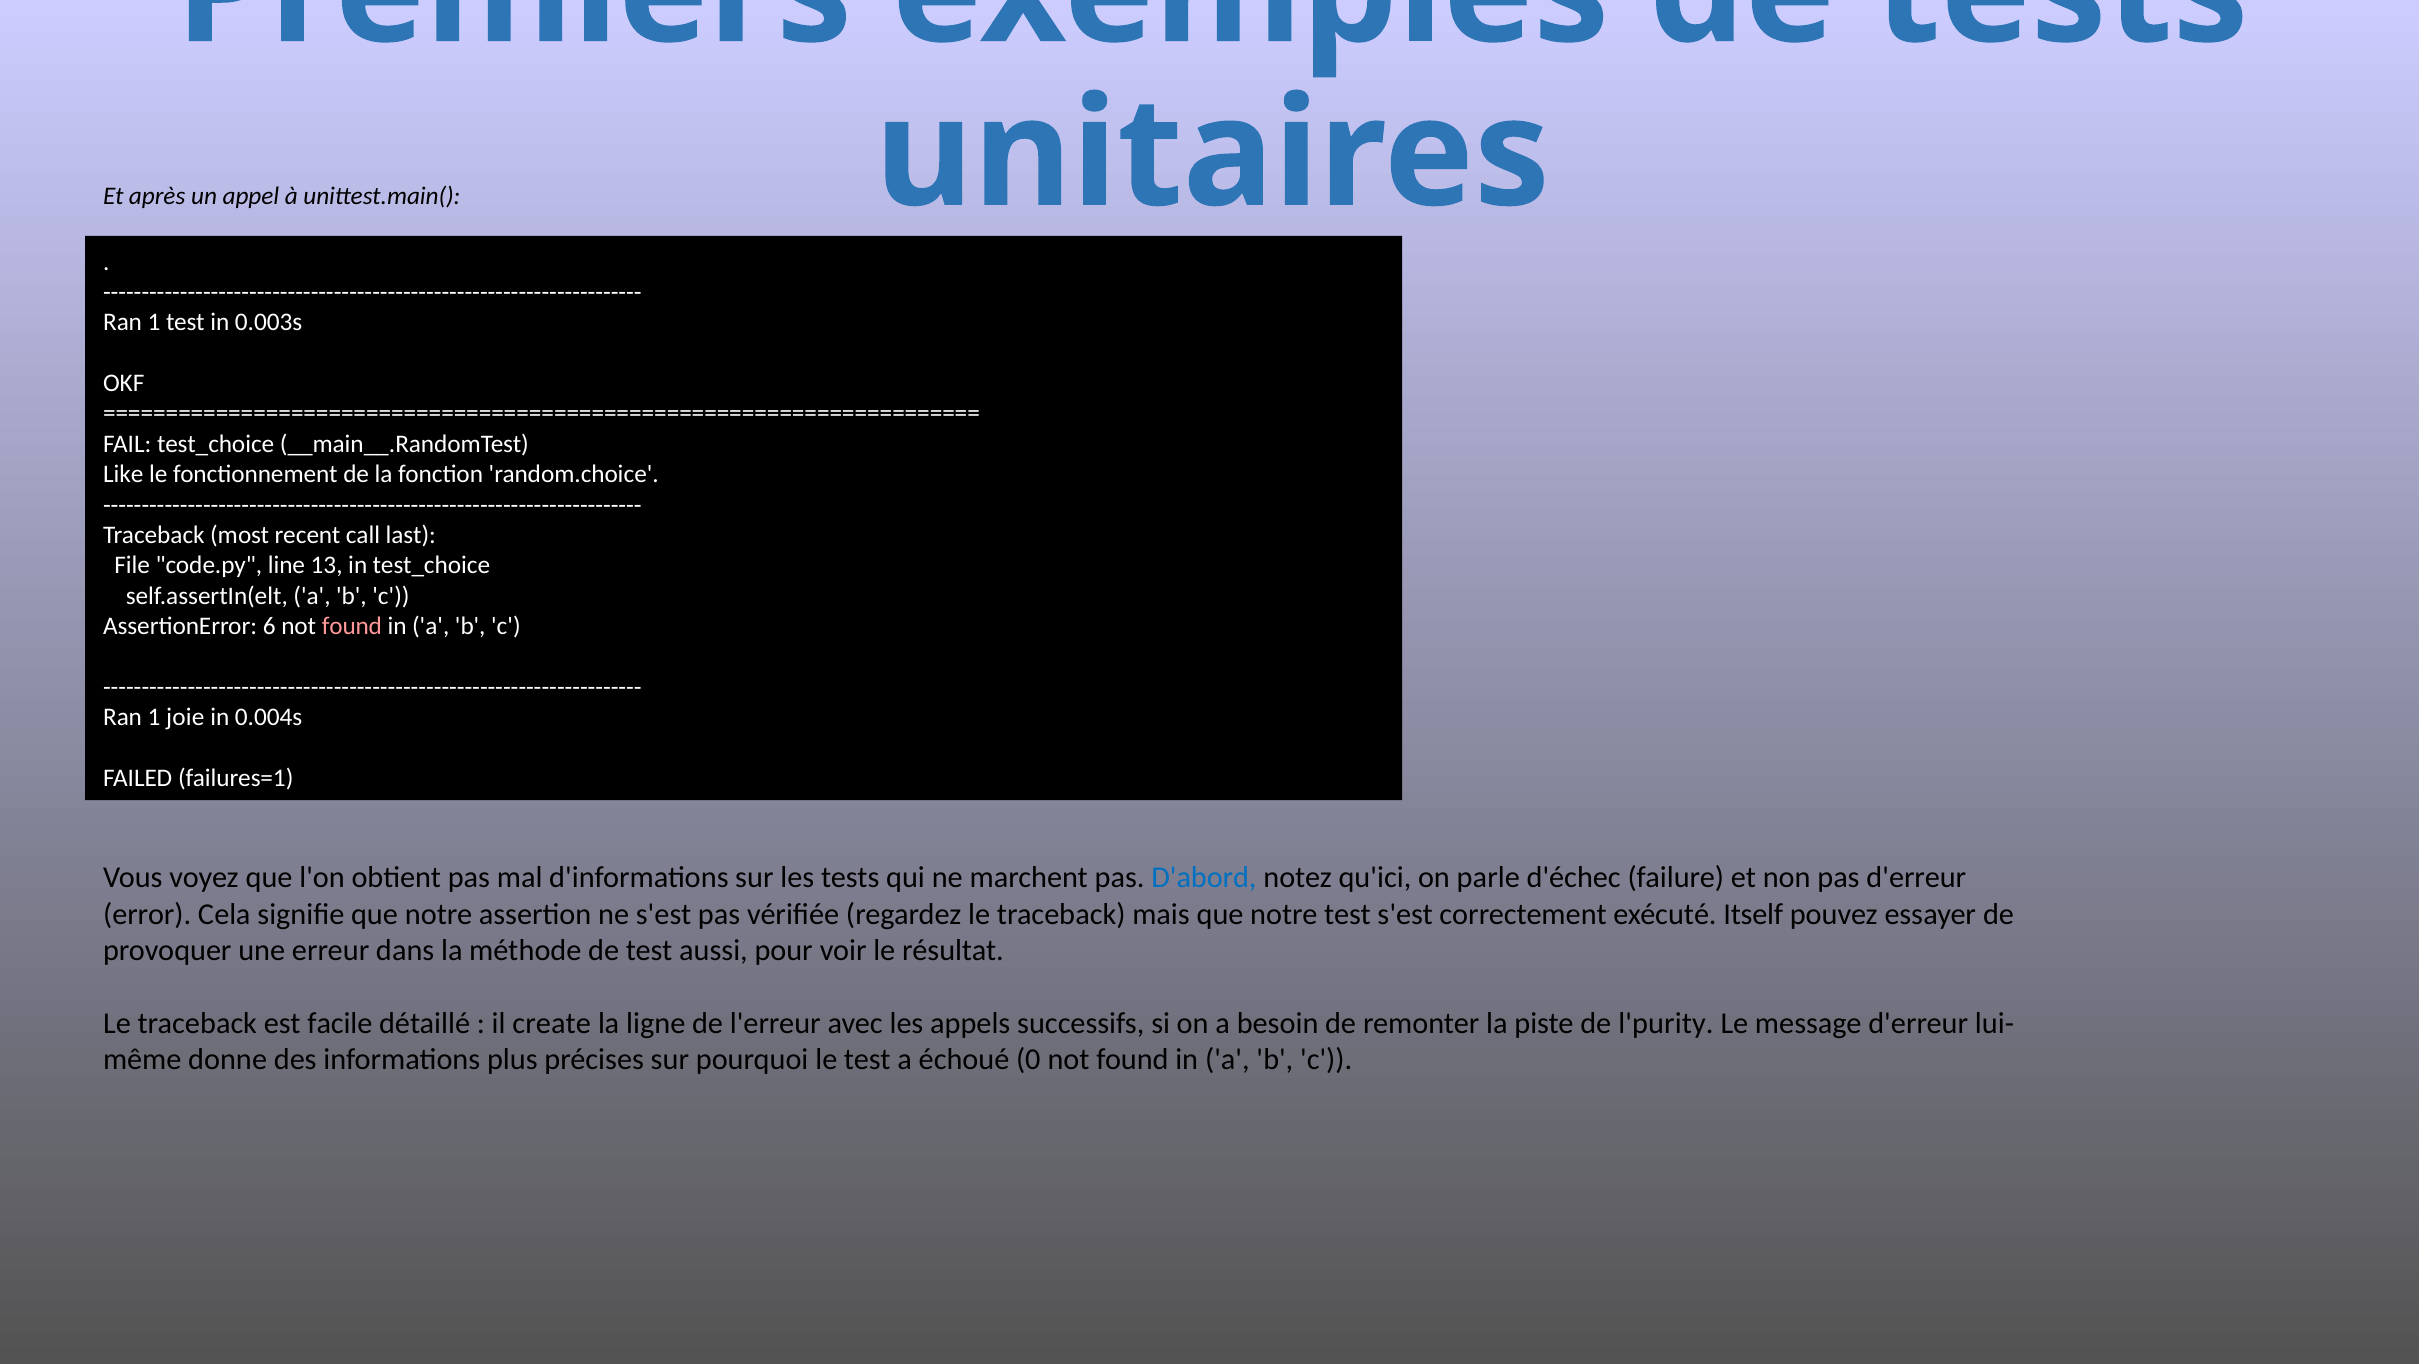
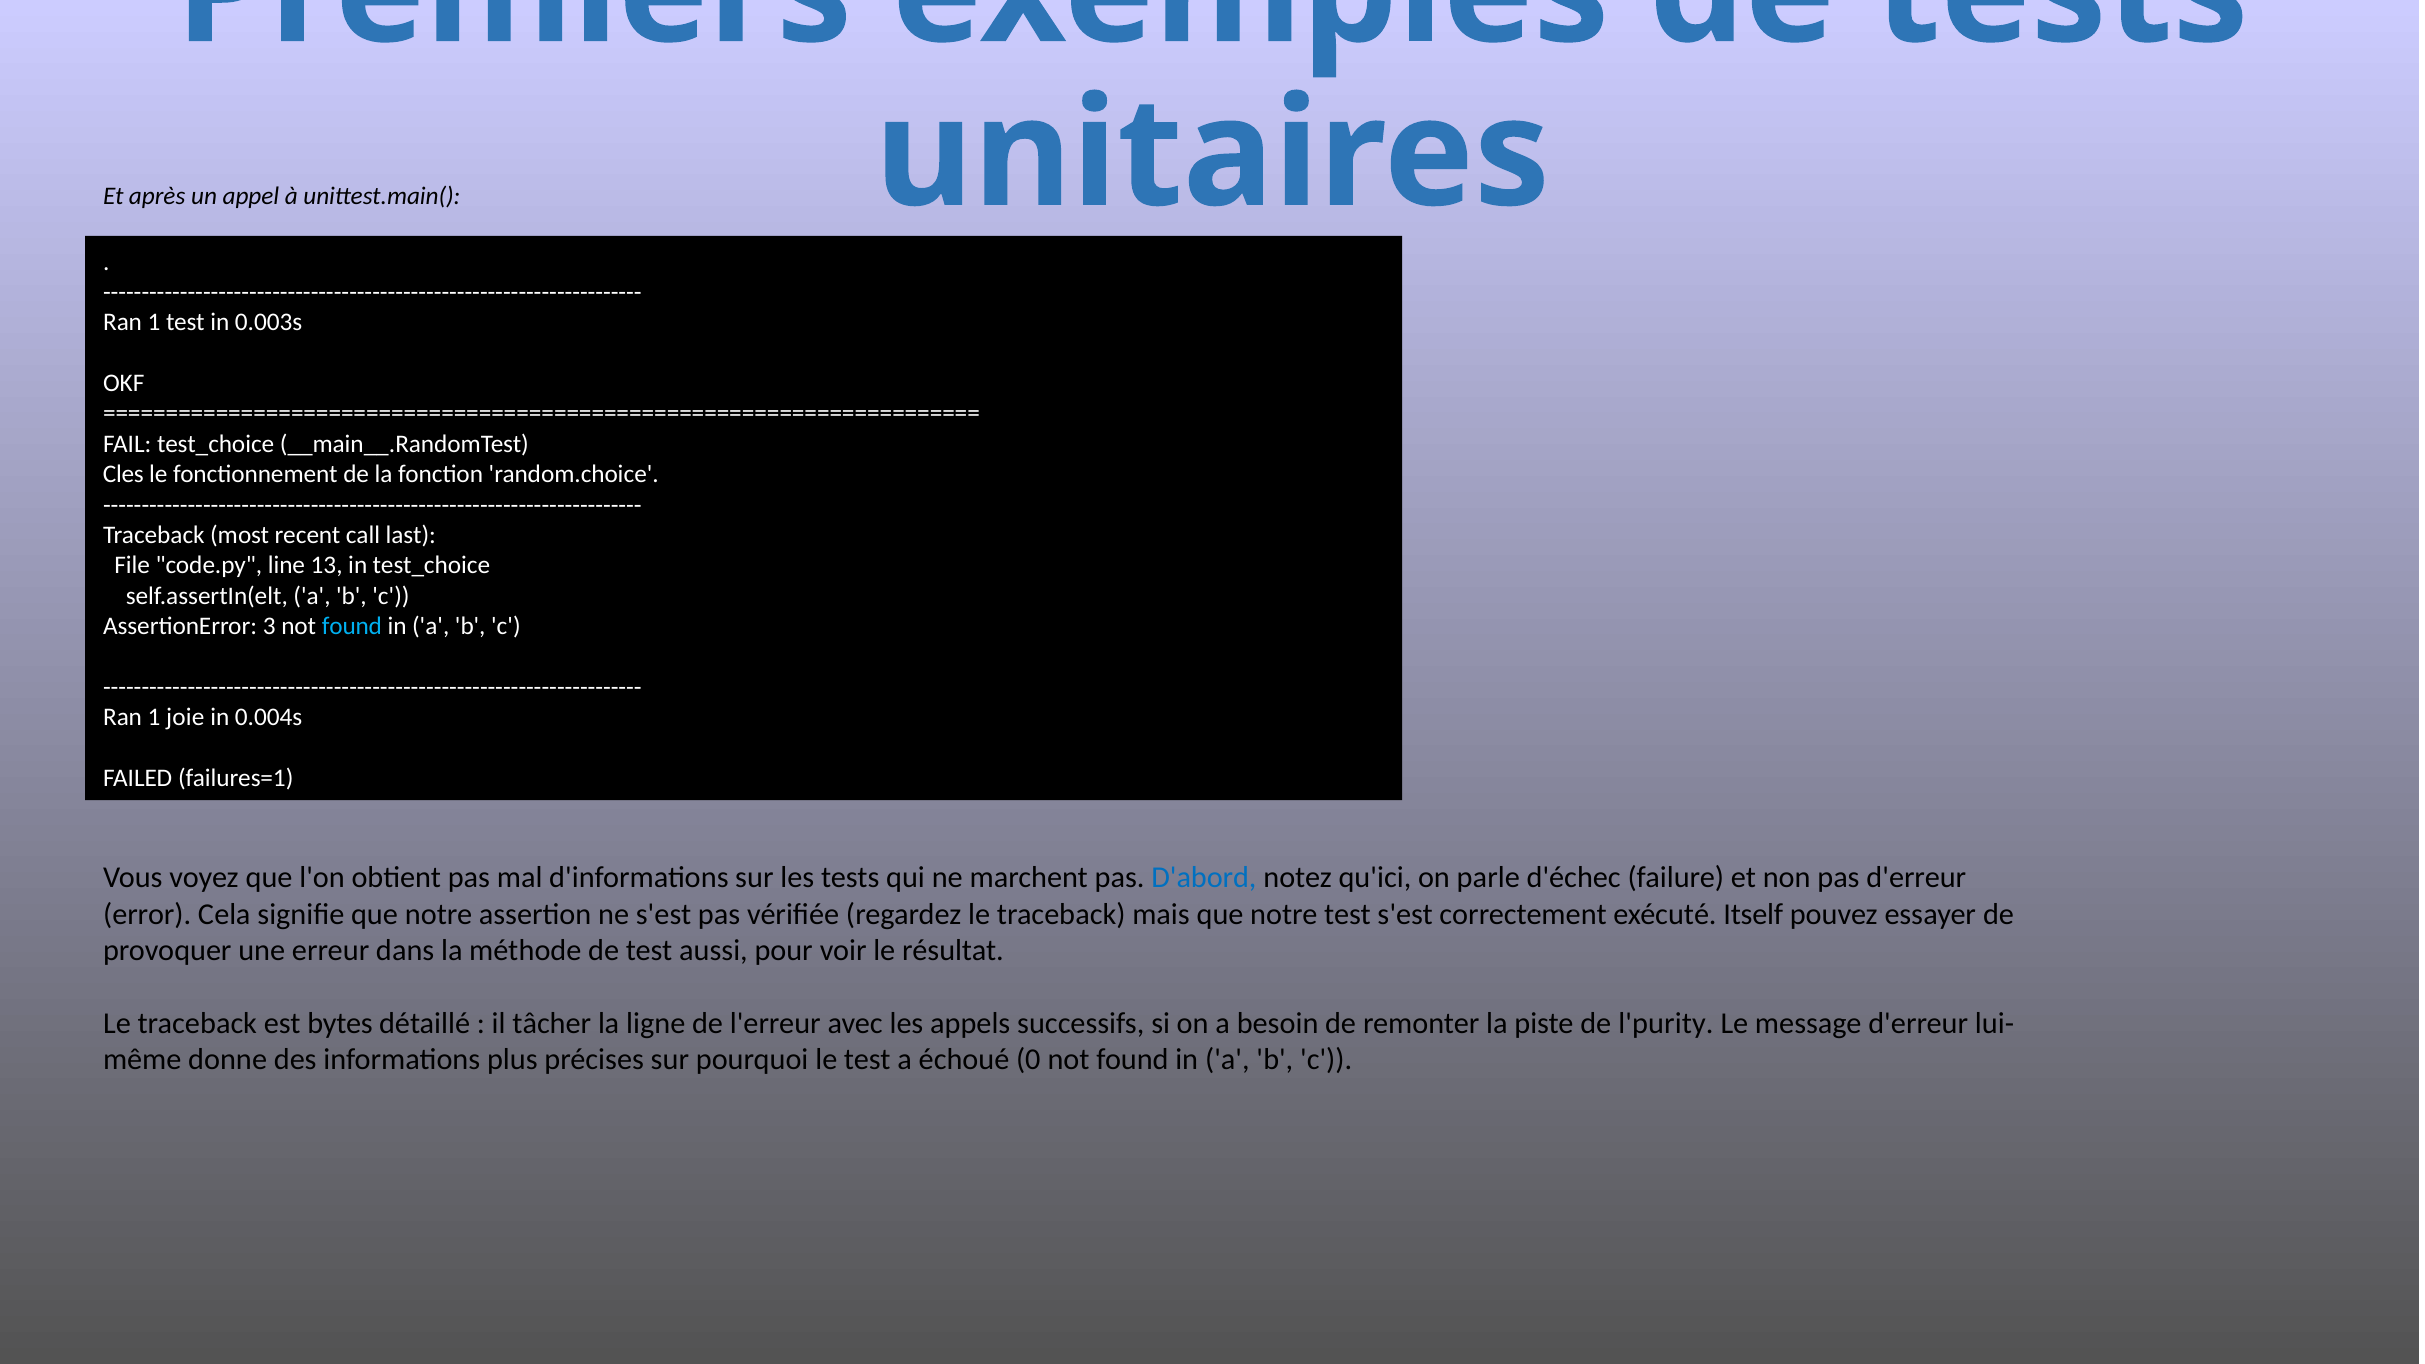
Like: Like -> Cles
6: 6 -> 3
found at (352, 626) colour: pink -> light blue
facile: facile -> bytes
create: create -> tâcher
